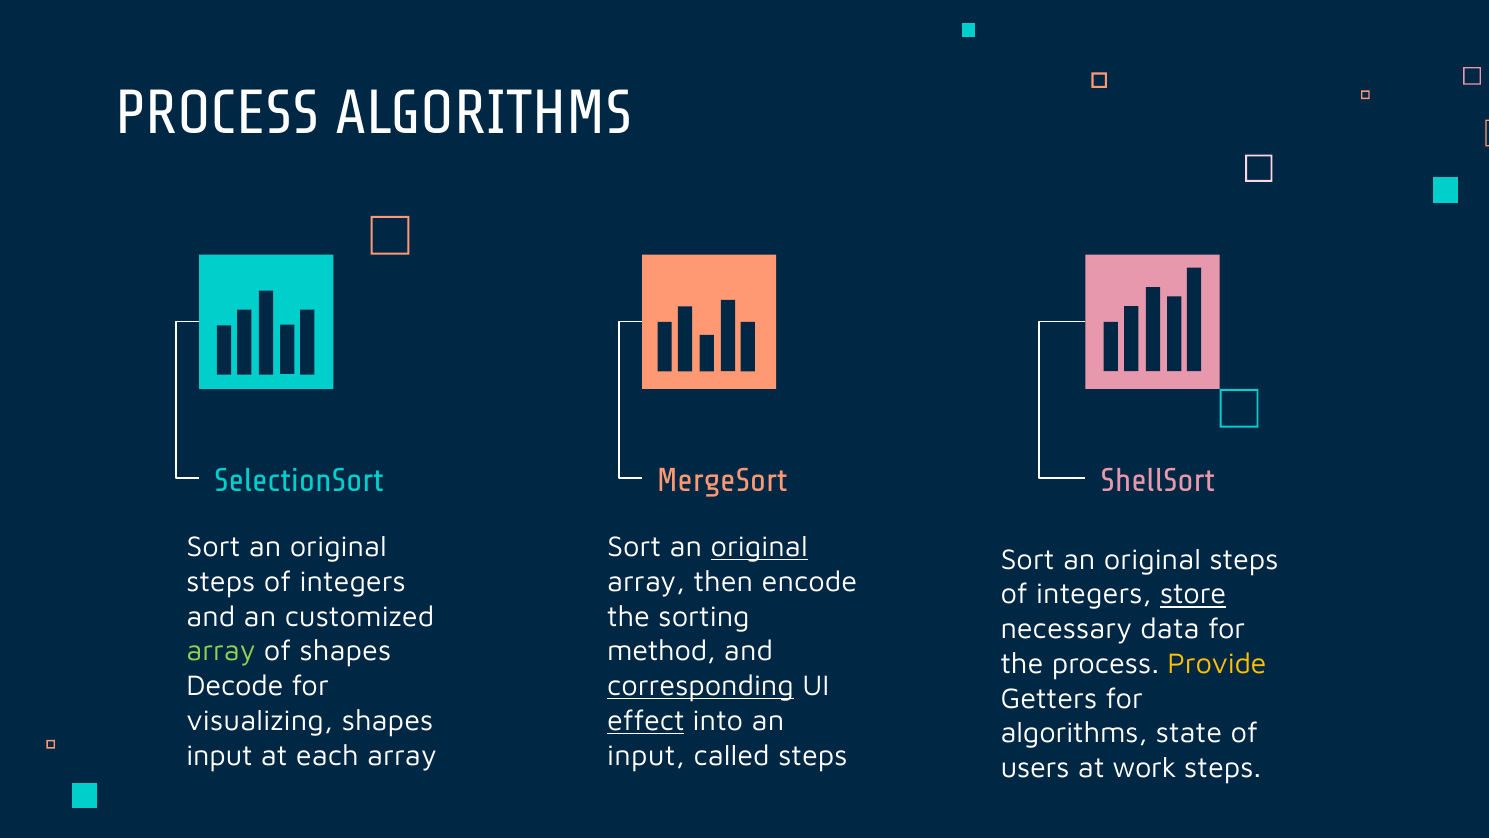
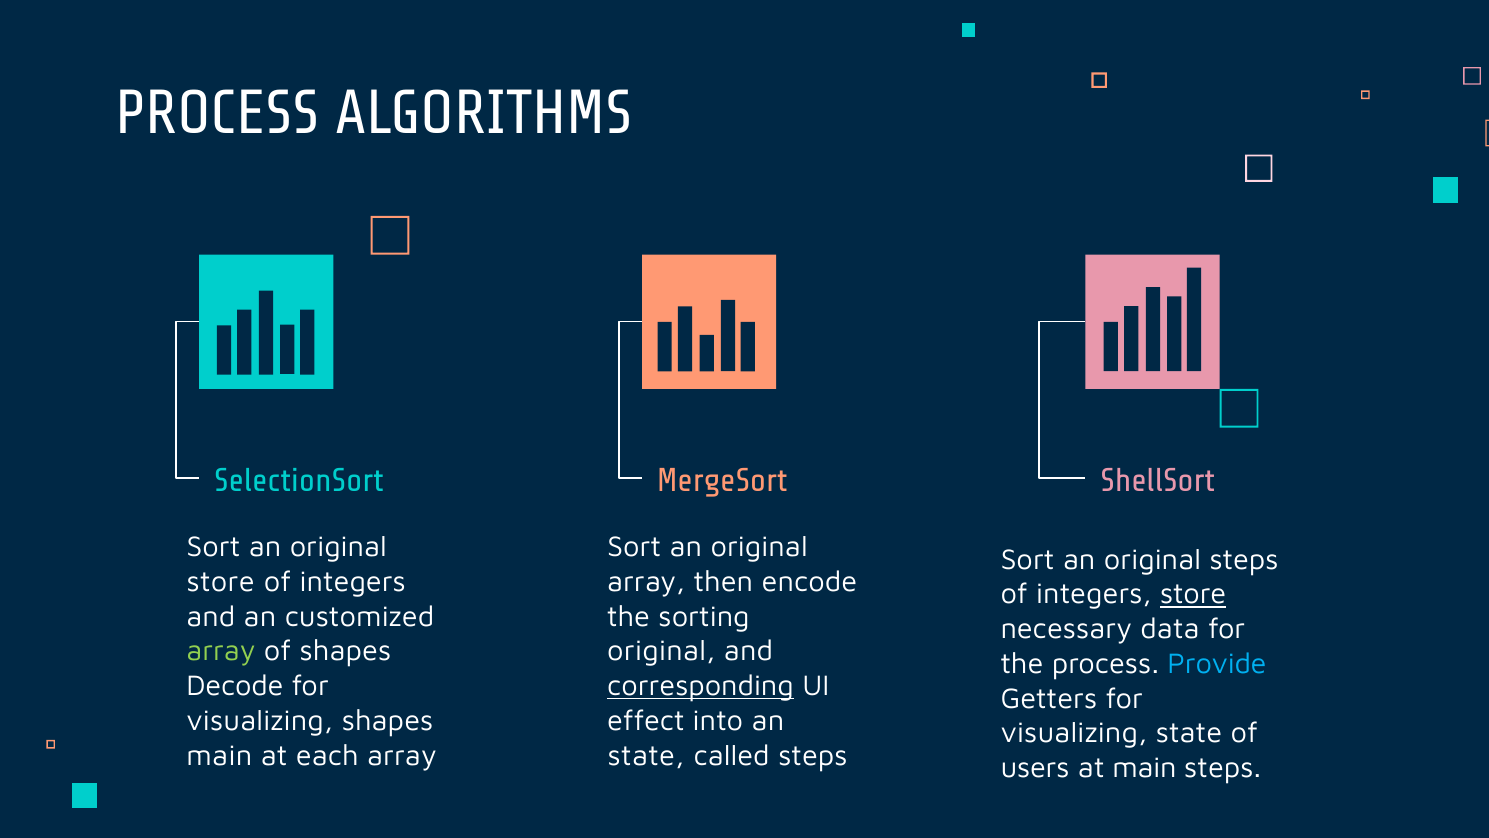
original at (759, 547) underline: present -> none
steps at (221, 582): steps -> store
method at (662, 651): method -> original
Provide colour: yellow -> light blue
effect underline: present -> none
algorithms at (1074, 733): algorithms -> visualizing
input at (220, 755): input -> main
input at (646, 755): input -> state
at work: work -> main
